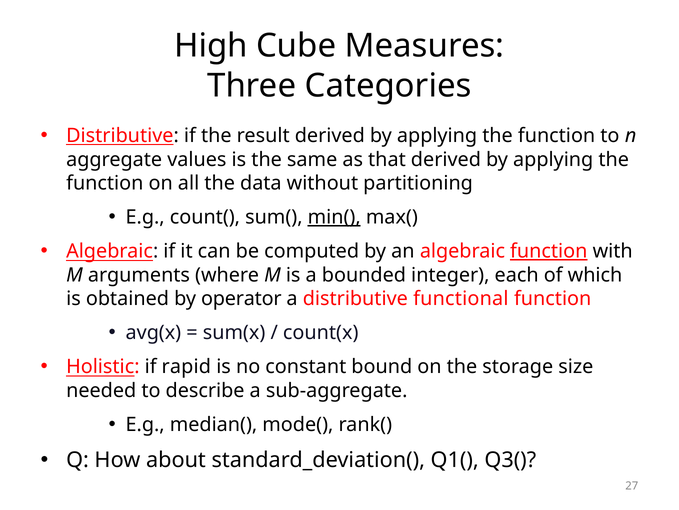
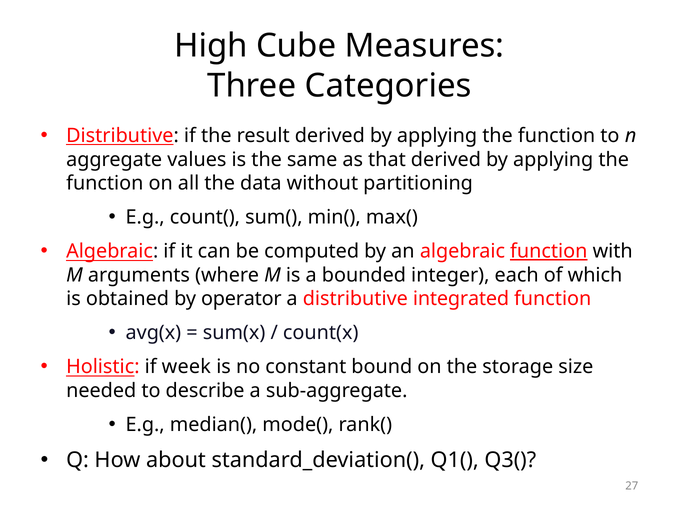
min( underline: present -> none
functional: functional -> integrated
rapid: rapid -> week
